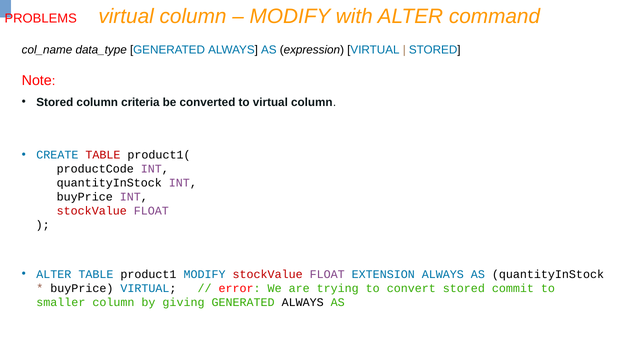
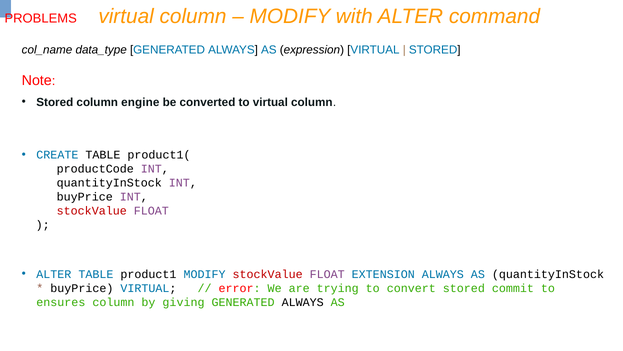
criteria: criteria -> engine
TABLE at (103, 155) colour: red -> black
smaller: smaller -> ensures
